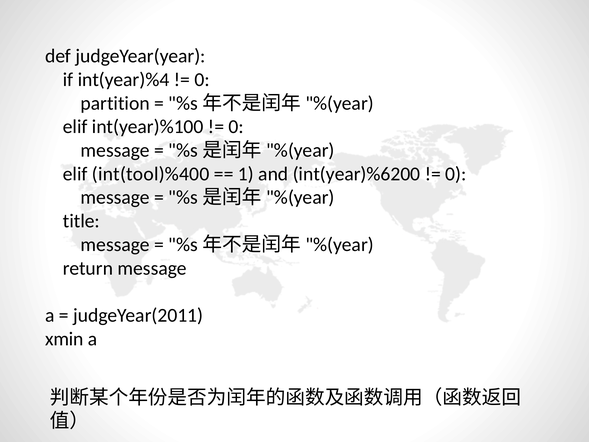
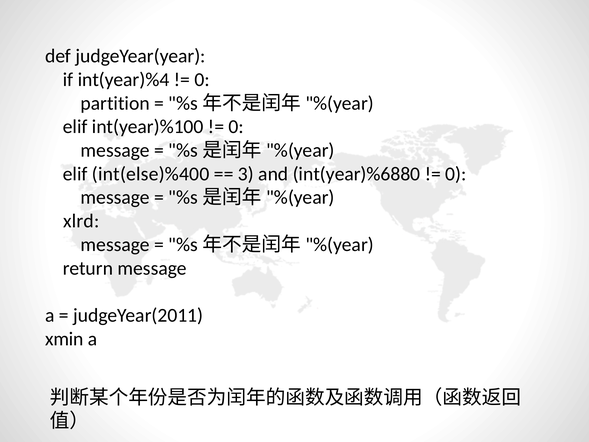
int(tool)%400: int(tool)%400 -> int(else)%400
1: 1 -> 3
int(year)%6200: int(year)%6200 -> int(year)%6880
title: title -> xlrd
